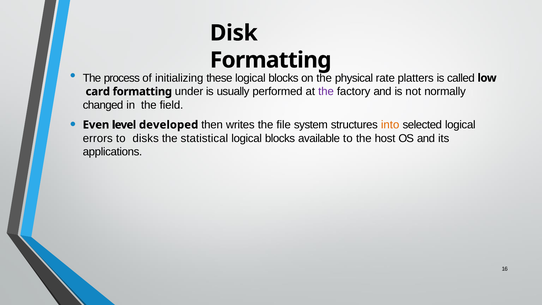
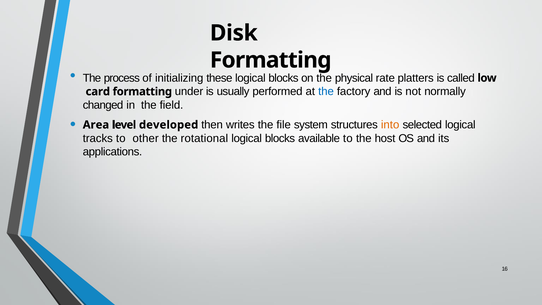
the at (326, 92) colour: purple -> blue
Even: Even -> Area
errors: errors -> tracks
disks: disks -> other
statistical: statistical -> rotational
